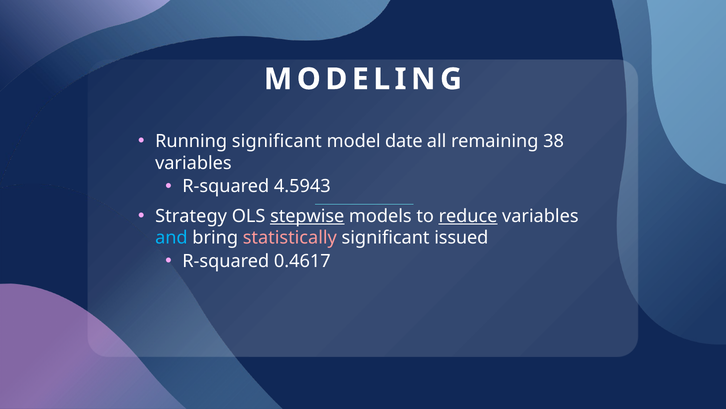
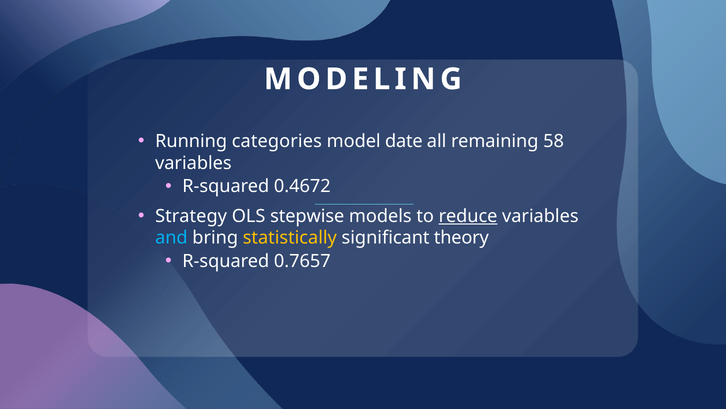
Running significant: significant -> categories
38: 38 -> 58
4.5943: 4.5943 -> 0.4672
stepwise underline: present -> none
statistically colour: pink -> yellow
issued: issued -> theory
0.4617: 0.4617 -> 0.7657
